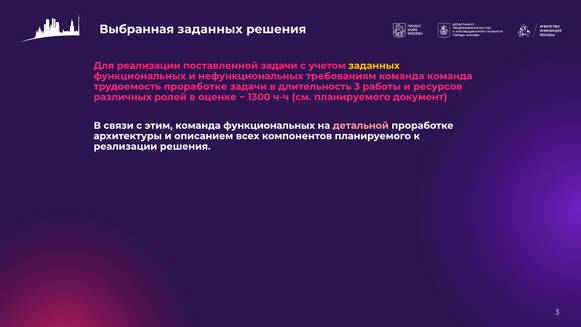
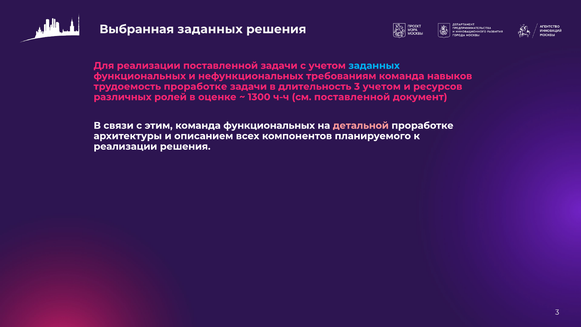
заданных at (374, 66) colour: yellow -> light blue
команда команда: команда -> навыков
3 работы: работы -> учетом
см планируемого: планируемого -> поставленной
